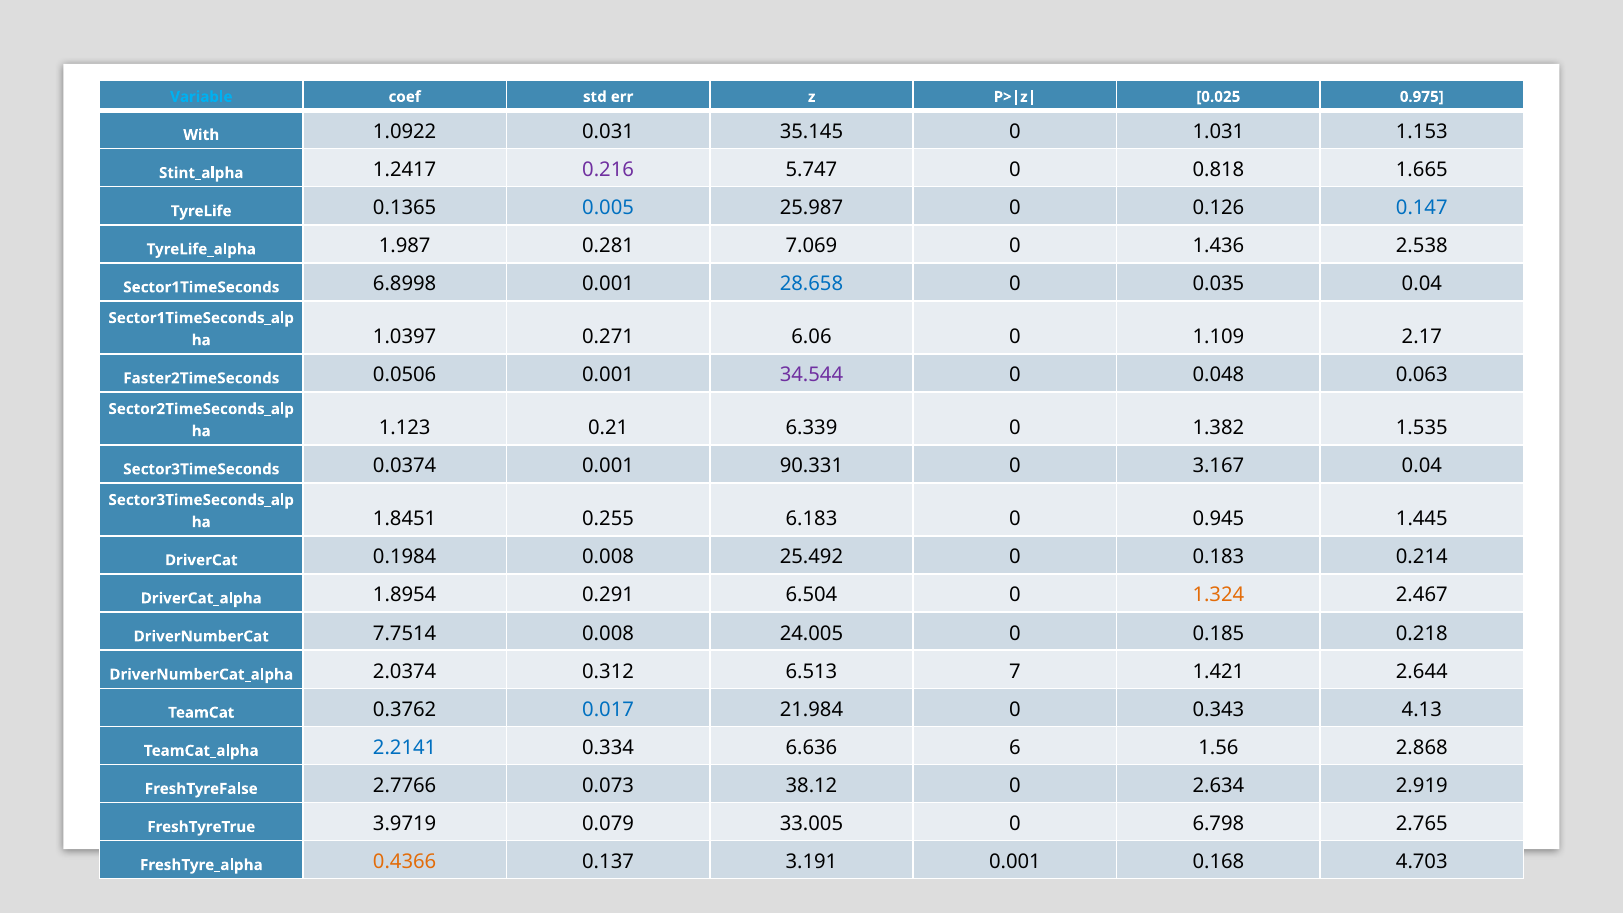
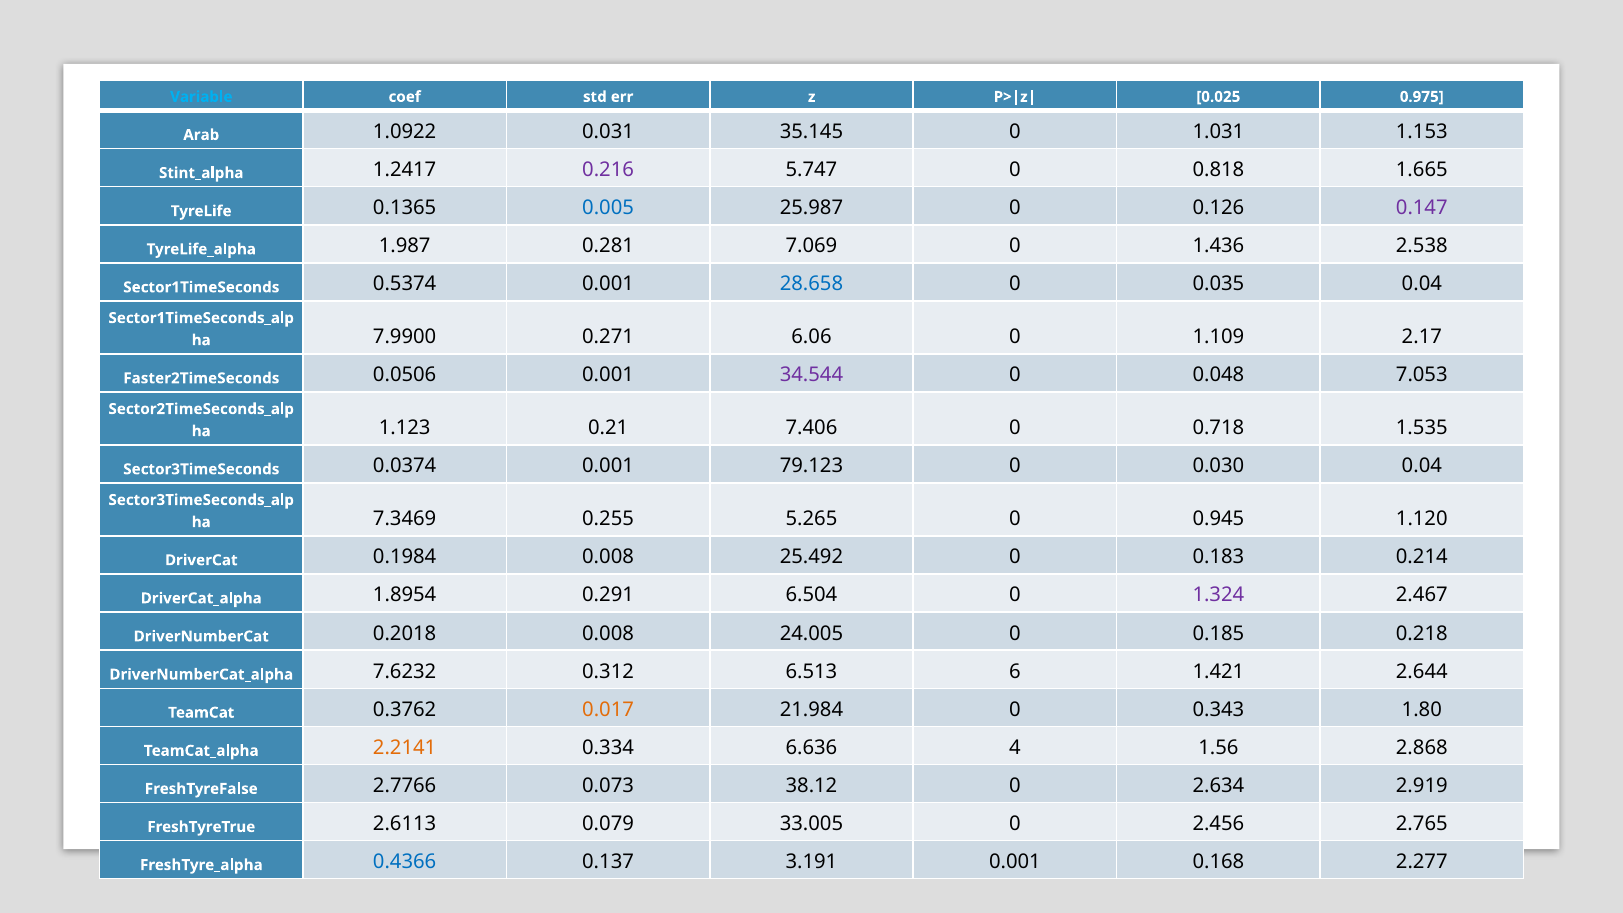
With: With -> Arab
0.147 colour: blue -> purple
6.8998: 6.8998 -> 0.5374
1.0397: 1.0397 -> 7.9900
0.063: 0.063 -> 7.053
6.339: 6.339 -> 7.406
1.382: 1.382 -> 0.718
90.331: 90.331 -> 79.123
3.167: 3.167 -> 0.030
1.8451: 1.8451 -> 7.3469
6.183: 6.183 -> 5.265
1.445: 1.445 -> 1.120
1.324 colour: orange -> purple
7.7514: 7.7514 -> 0.2018
2.0374: 2.0374 -> 7.6232
7: 7 -> 6
0.017 colour: blue -> orange
4.13: 4.13 -> 1.80
2.2141 colour: blue -> orange
6: 6 -> 4
3.9719: 3.9719 -> 2.6113
6.798: 6.798 -> 2.456
0.4366 colour: orange -> blue
4.703: 4.703 -> 2.277
